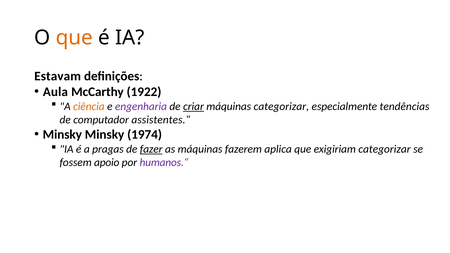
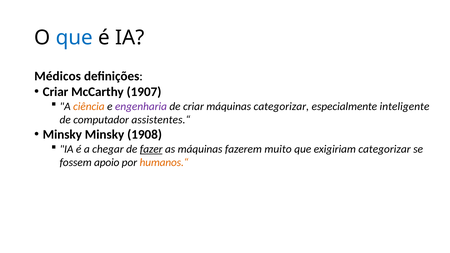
que at (74, 38) colour: orange -> blue
Estavam: Estavam -> Médicos
Aula at (55, 92): Aula -> Criar
1922: 1922 -> 1907
criar at (193, 106) underline: present -> none
tendências: tendências -> inteligente
1974: 1974 -> 1908
pragas: pragas -> chegar
aplica: aplica -> muito
humanos.“ colour: purple -> orange
